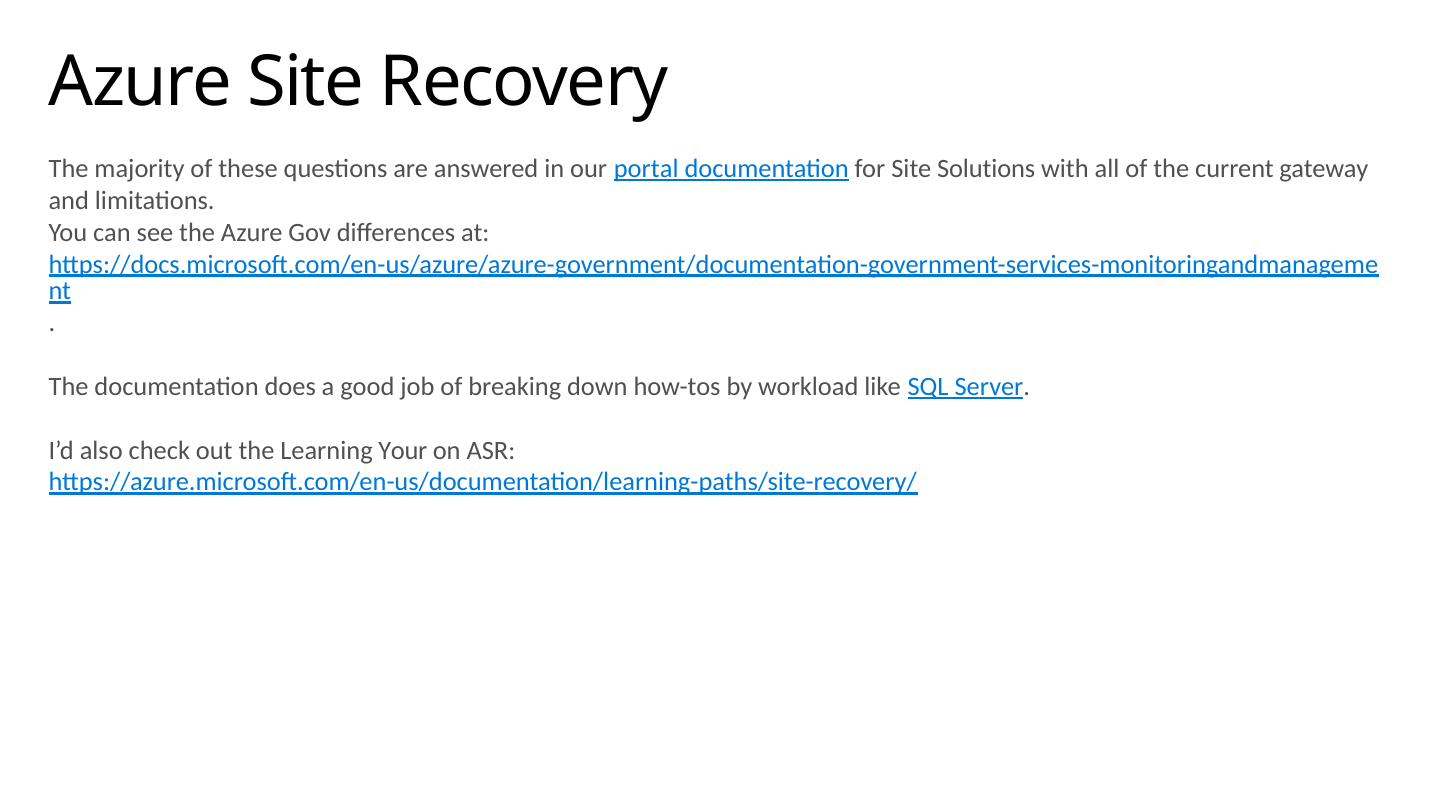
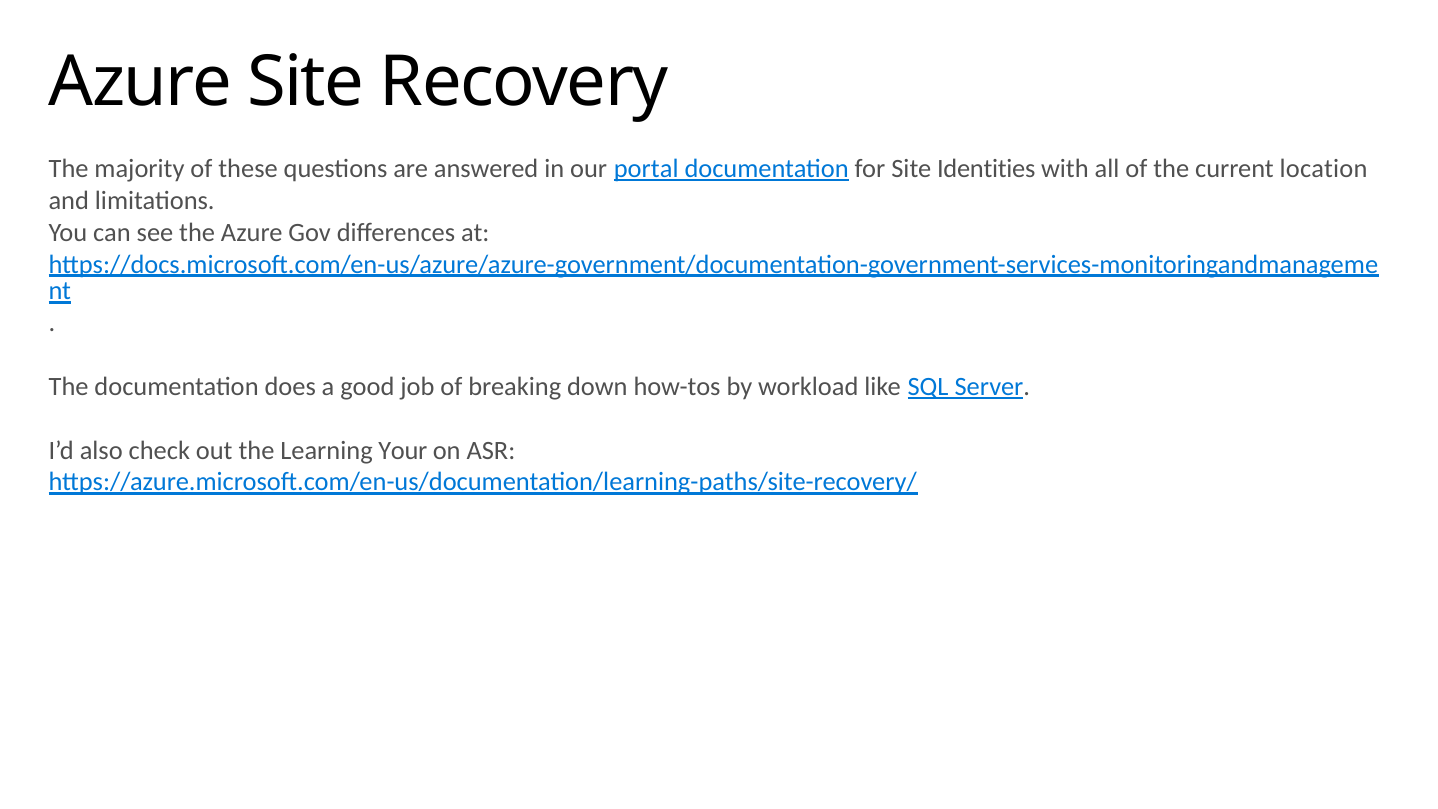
Solutions: Solutions -> Identities
gateway: gateway -> location
